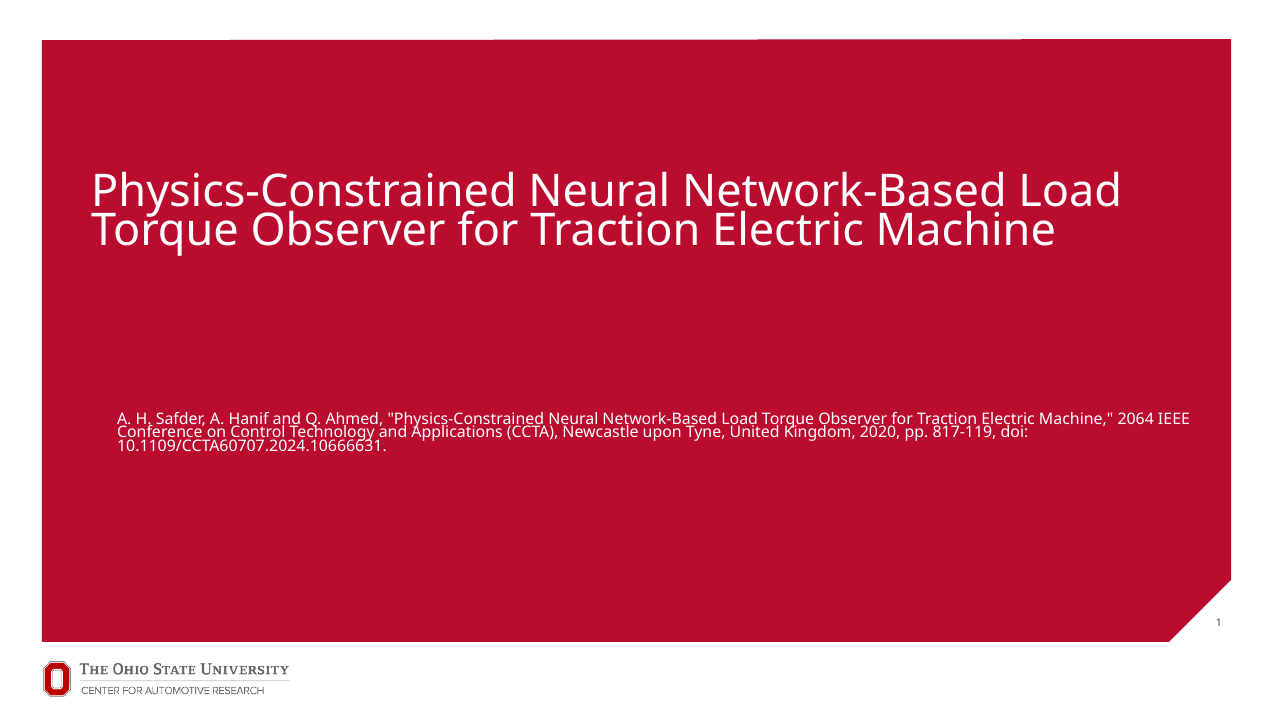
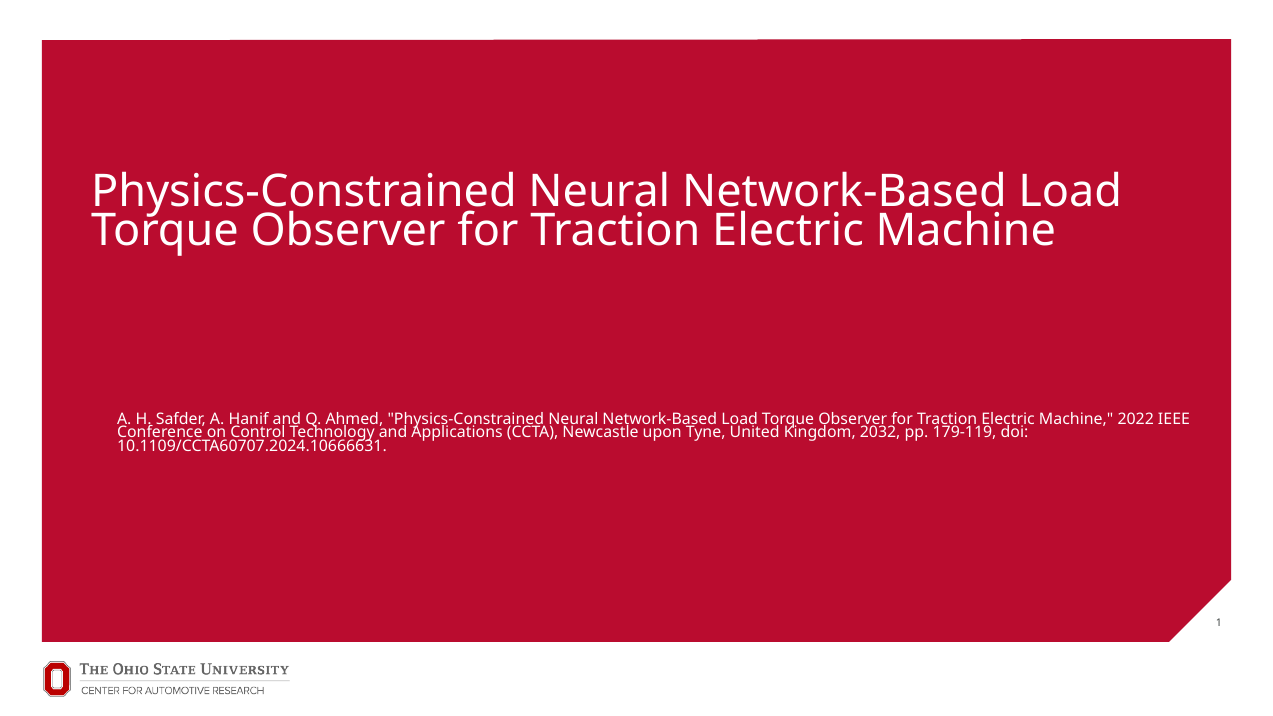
2064: 2064 -> 2022
2020: 2020 -> 2032
817-119: 817-119 -> 179-119
